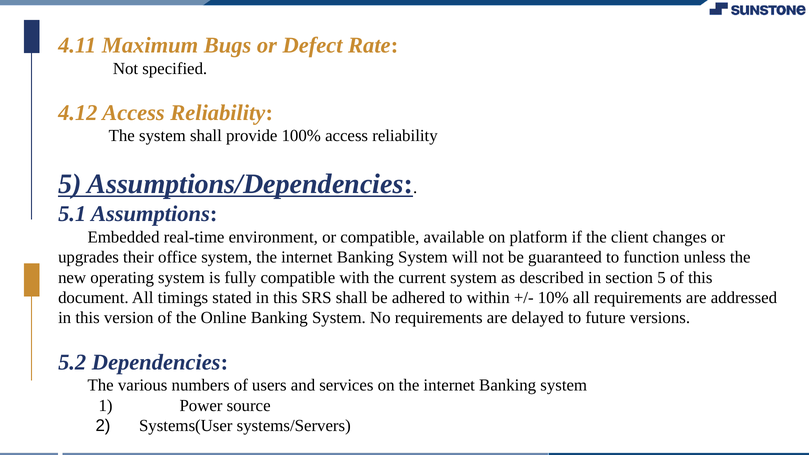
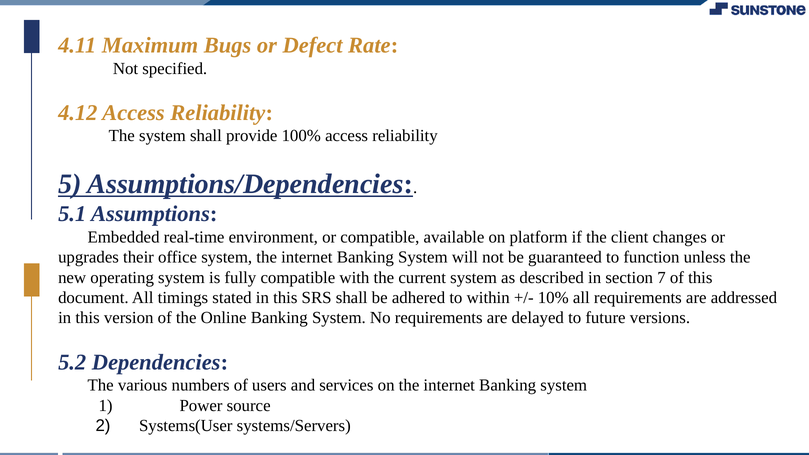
section 5: 5 -> 7
